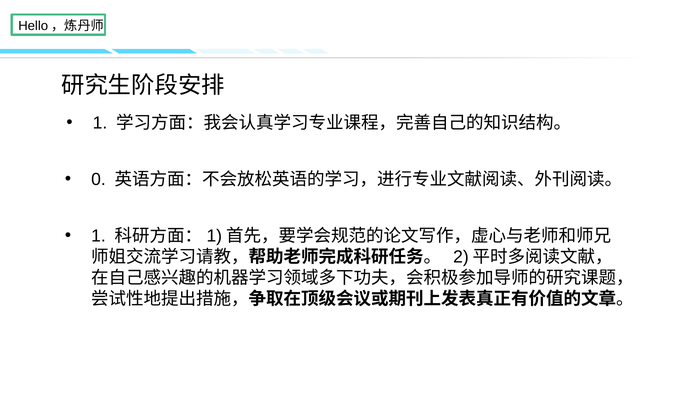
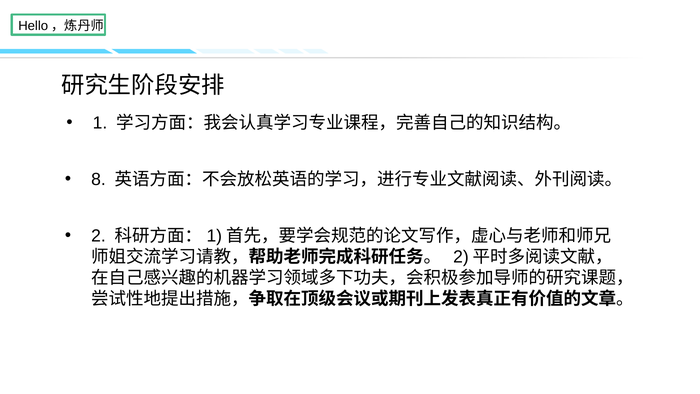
0: 0 -> 8
1 at (98, 236): 1 -> 2
